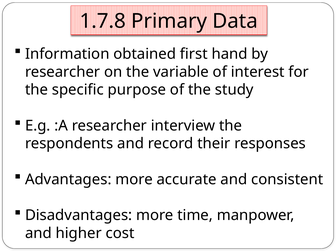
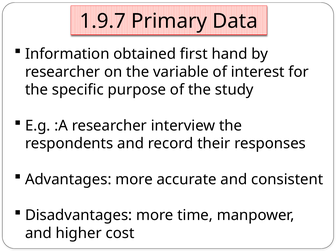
1.7.8: 1.7.8 -> 1.9.7
